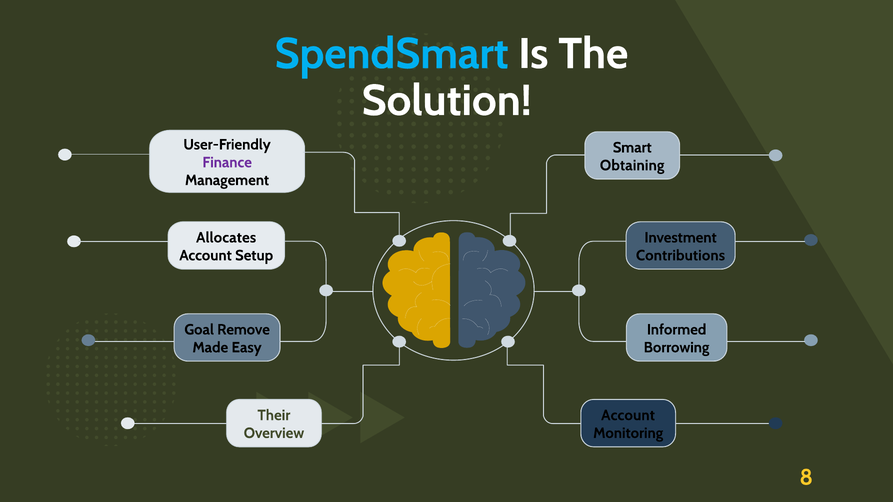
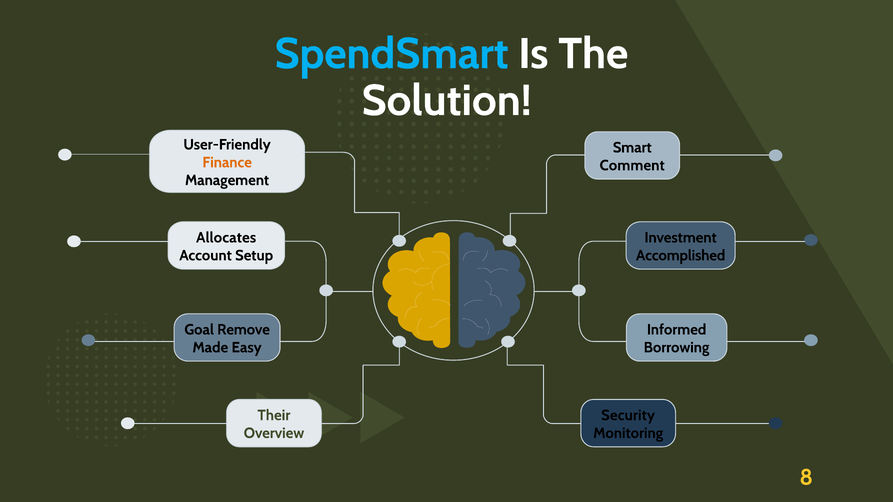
Finance colour: purple -> orange
Obtaining: Obtaining -> Comment
Contributions: Contributions -> Accomplished
Account at (628, 416): Account -> Security
